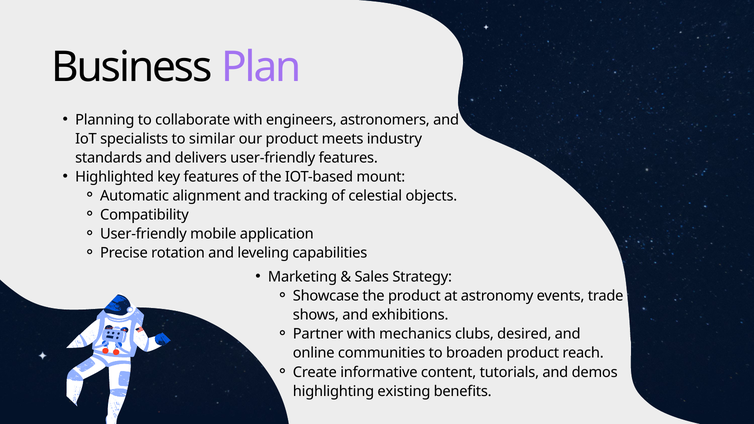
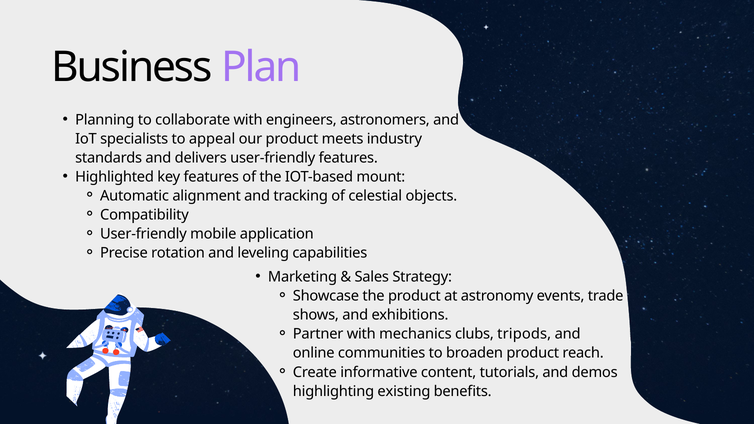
similar: similar -> appeal
desired: desired -> tripods
